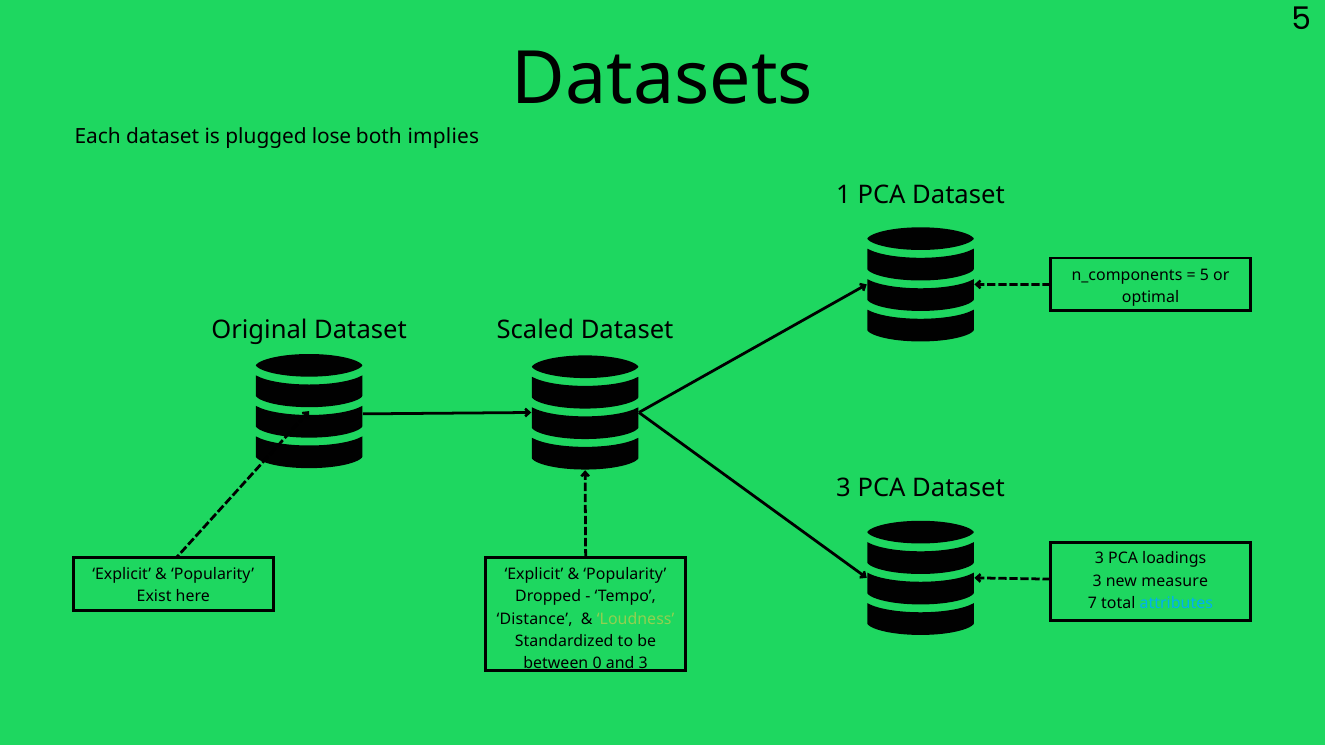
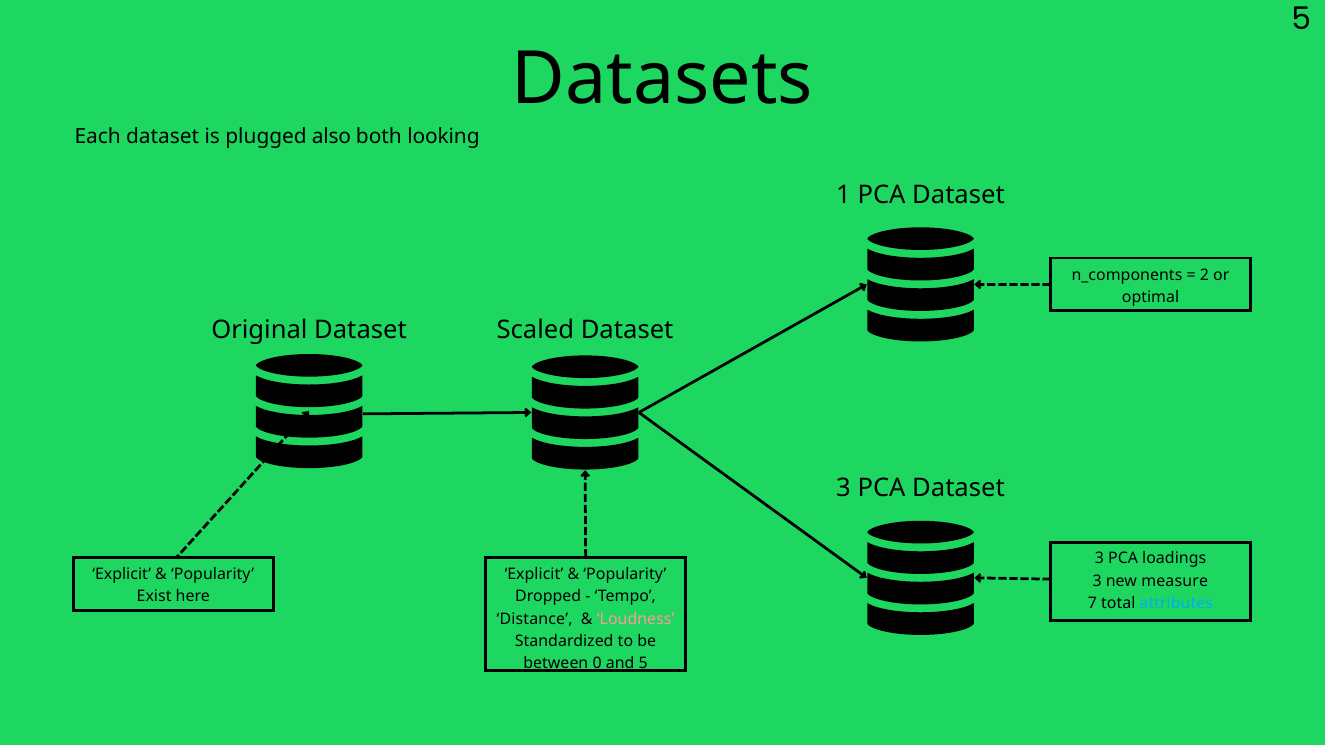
lose: lose -> also
implies: implies -> looking
5 at (1204, 275): 5 -> 2
Loudness colour: light green -> pink
and 3: 3 -> 5
